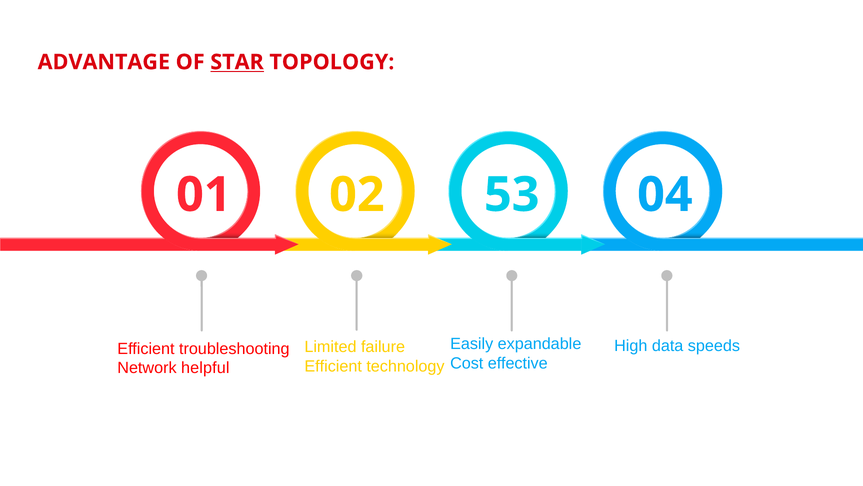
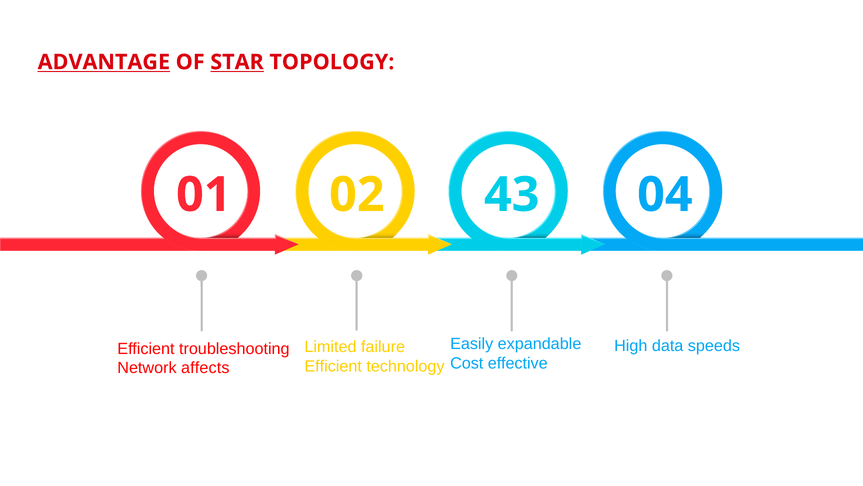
ADVANTAGE underline: none -> present
53: 53 -> 43
helpful: helpful -> affects
